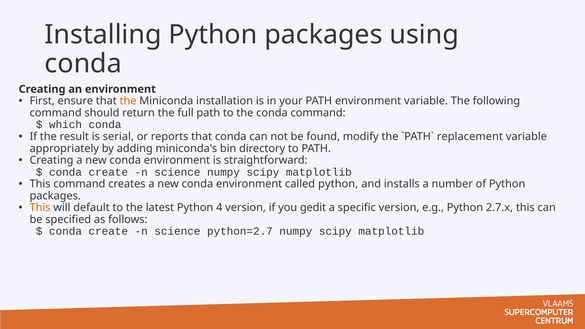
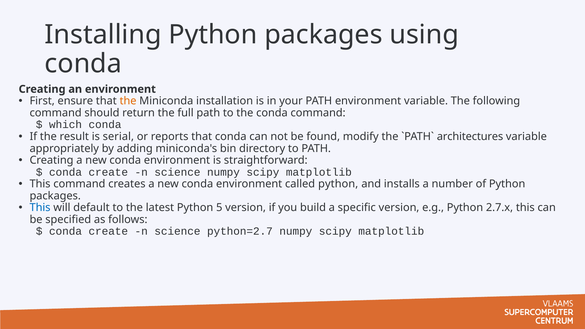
replacement: replacement -> architectures
This at (40, 208) colour: orange -> blue
4: 4 -> 5
gedit: gedit -> build
